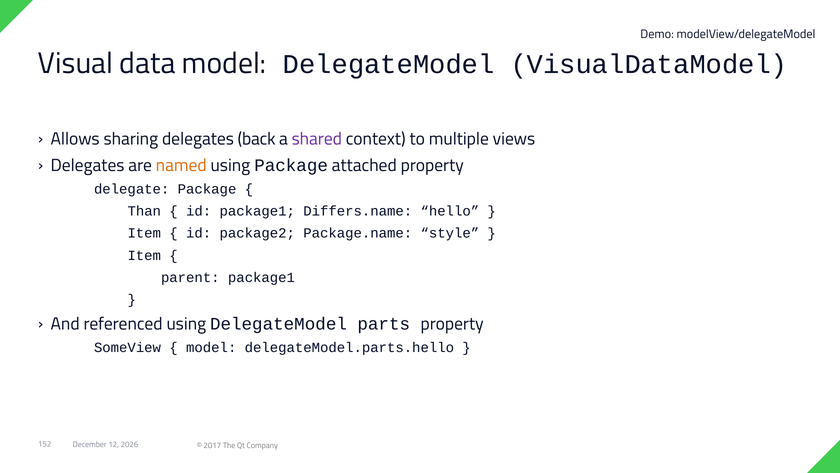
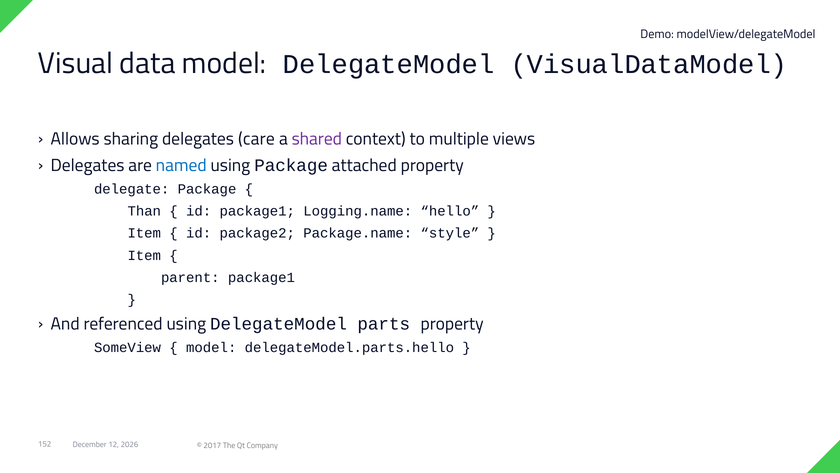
back: back -> care
named colour: orange -> blue
Differs.name: Differs.name -> Logging.name
